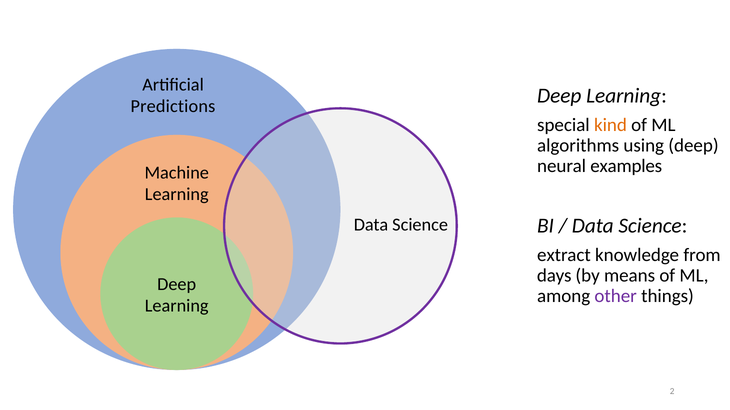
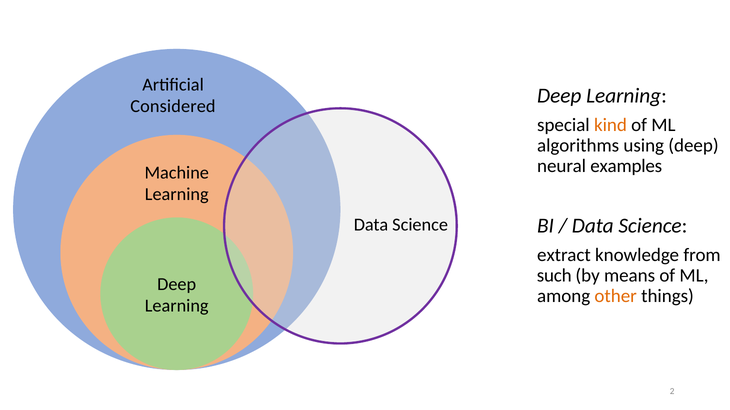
Predictions: Predictions -> Considered
days: days -> such
other colour: purple -> orange
